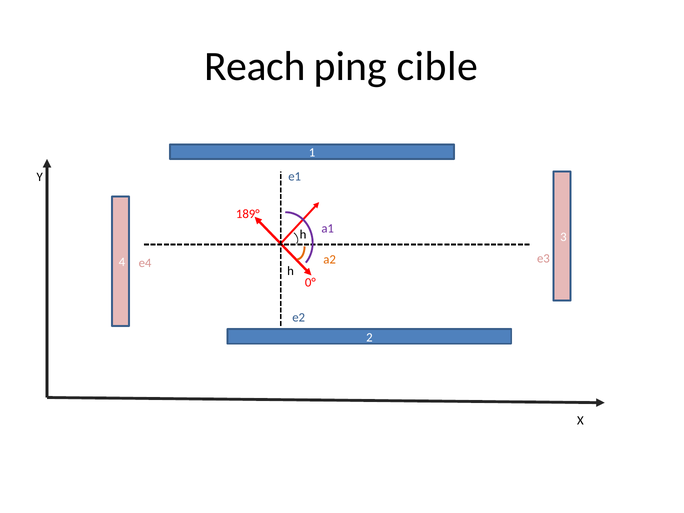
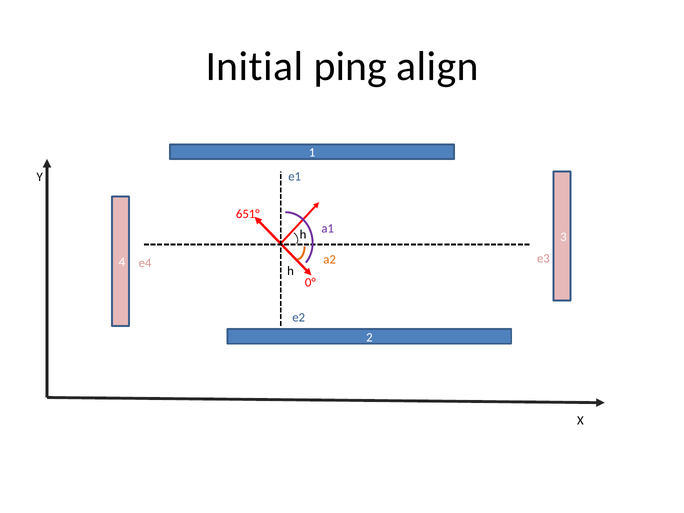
Reach: Reach -> Initial
cible: cible -> align
189°: 189° -> 651°
